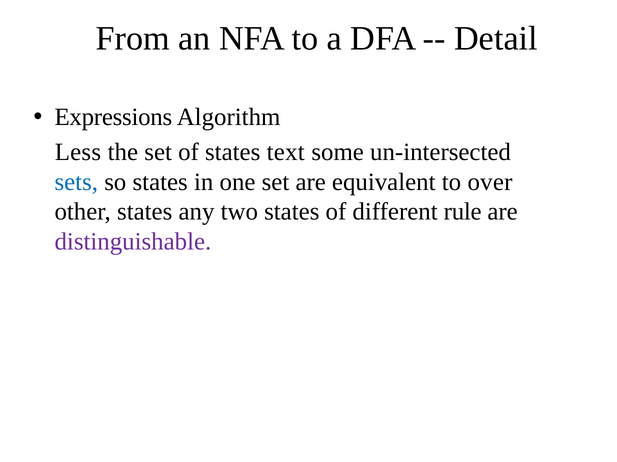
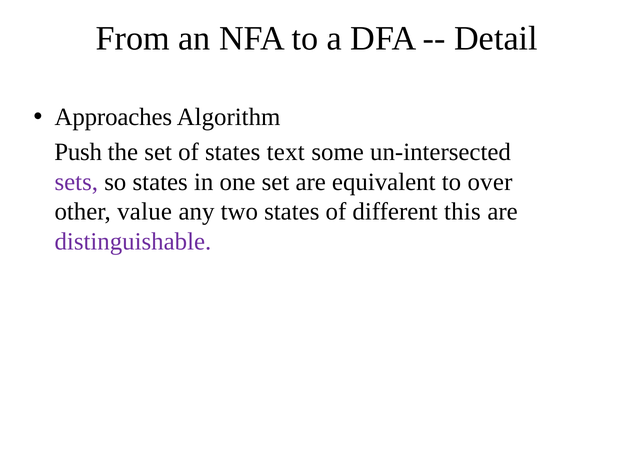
Expressions: Expressions -> Approaches
Less: Less -> Push
sets colour: blue -> purple
other states: states -> value
rule: rule -> this
